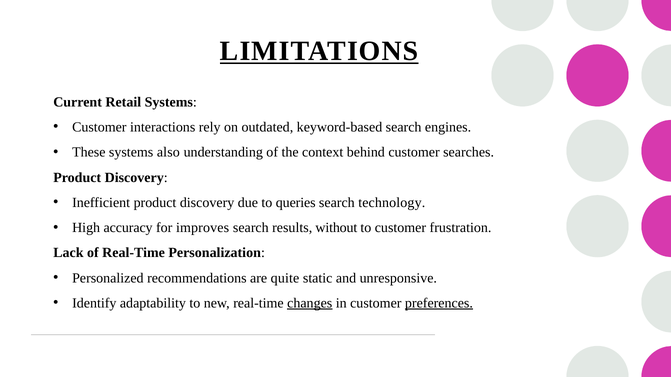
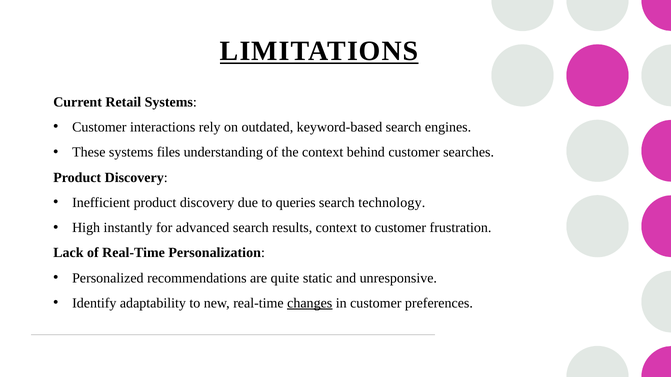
also: also -> files
accuracy: accuracy -> instantly
improves: improves -> advanced
results without: without -> context
preferences underline: present -> none
